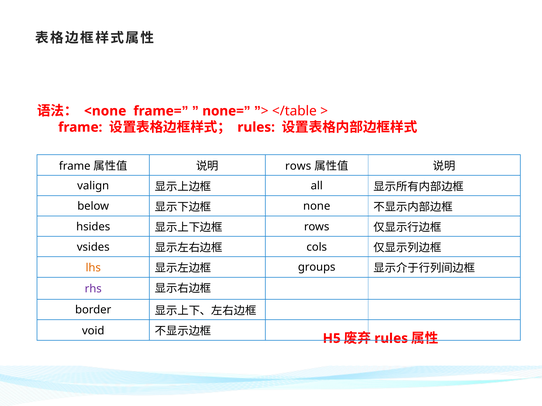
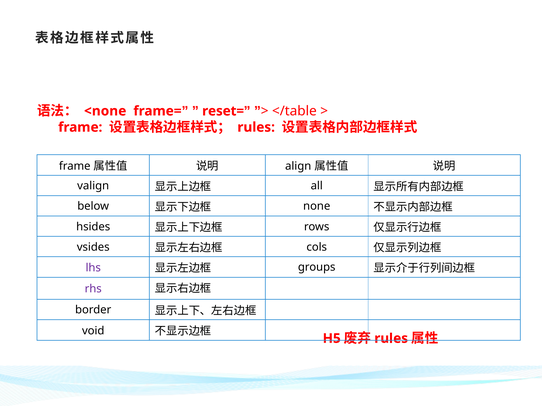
none=: none= -> reset=
rows at (298, 166): rows -> align
lhs colour: orange -> purple
